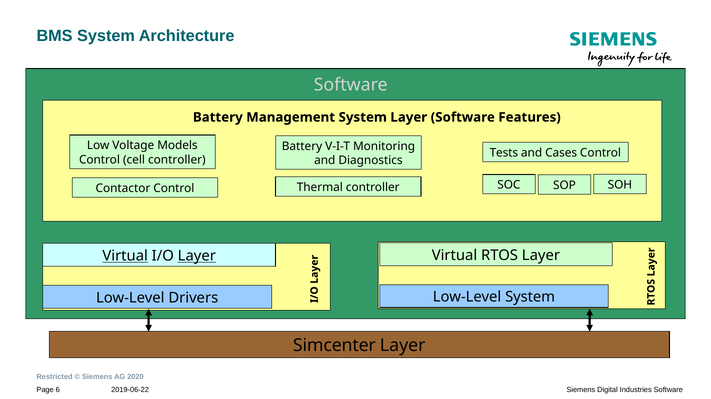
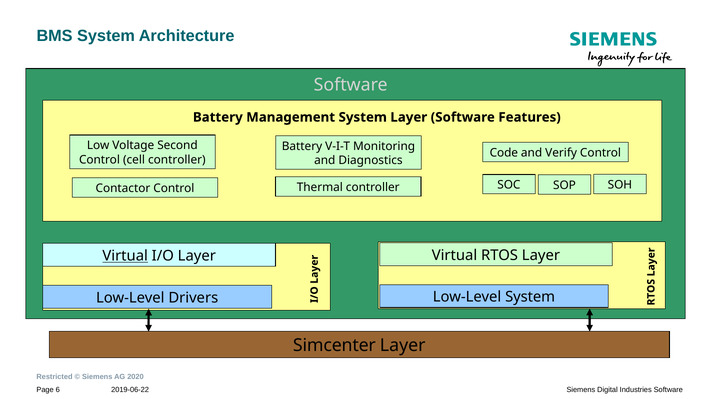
Models: Models -> Second
Tests: Tests -> Code
Cases: Cases -> Verify
Layer at (197, 256) underline: present -> none
